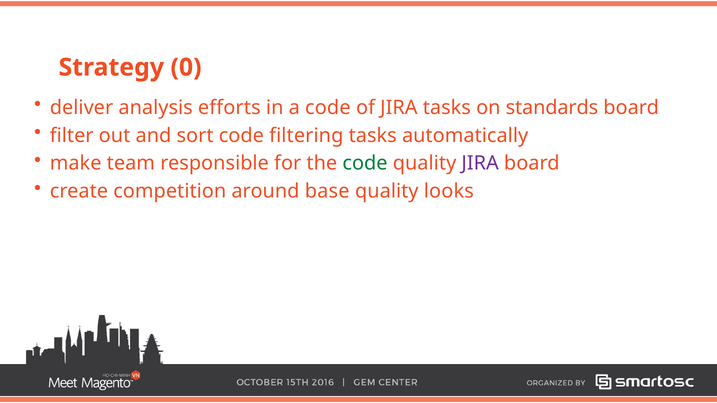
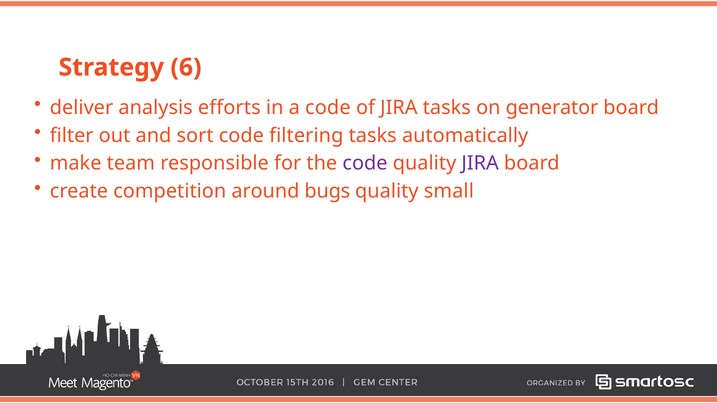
0: 0 -> 6
standards: standards -> generator
code at (365, 163) colour: green -> purple
base: base -> bugs
looks: looks -> small
